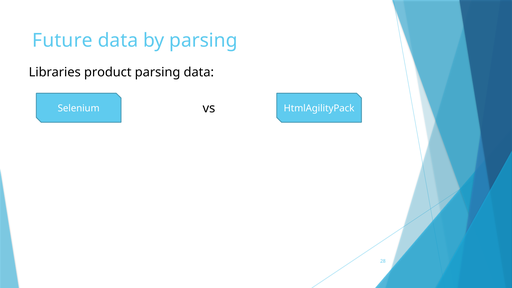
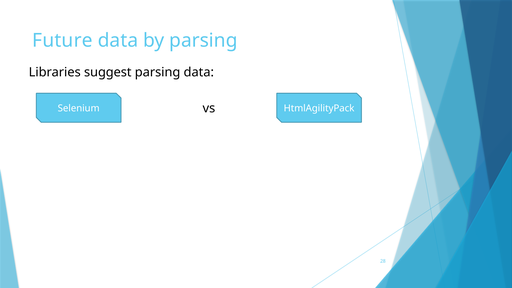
product: product -> suggest
